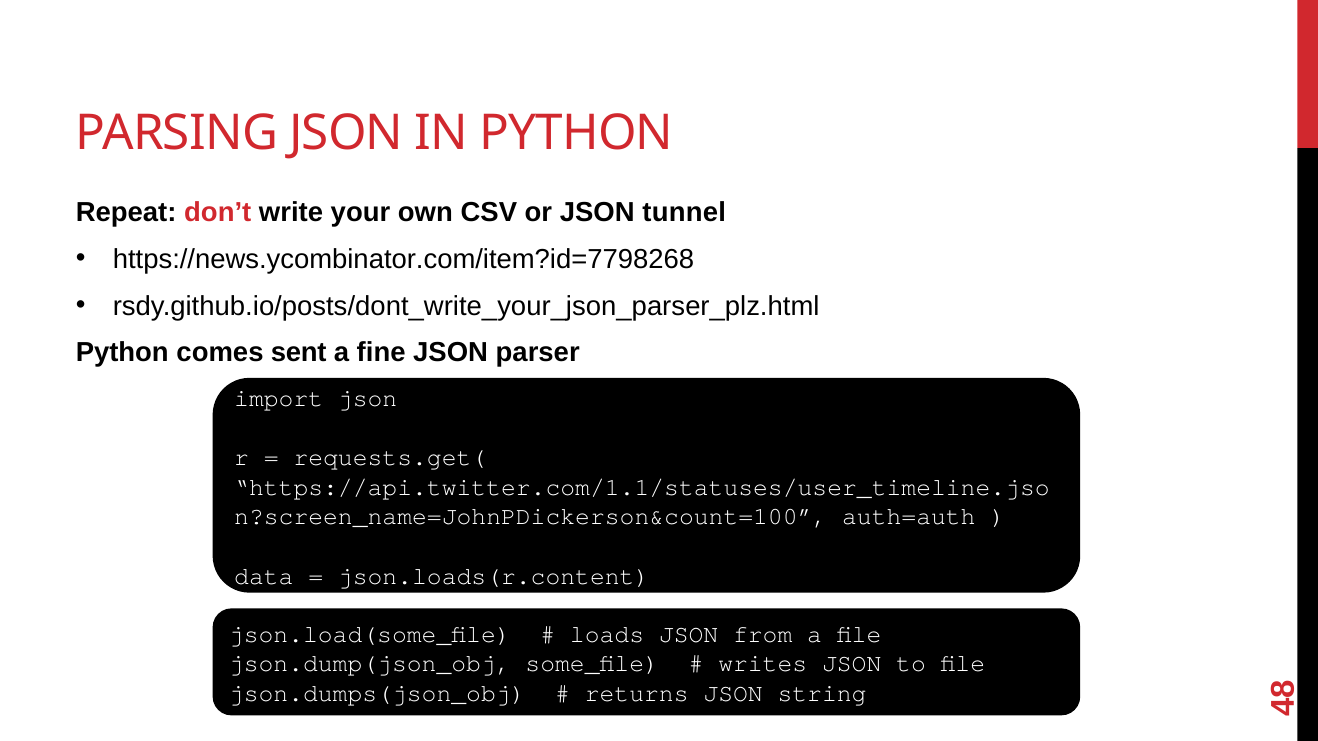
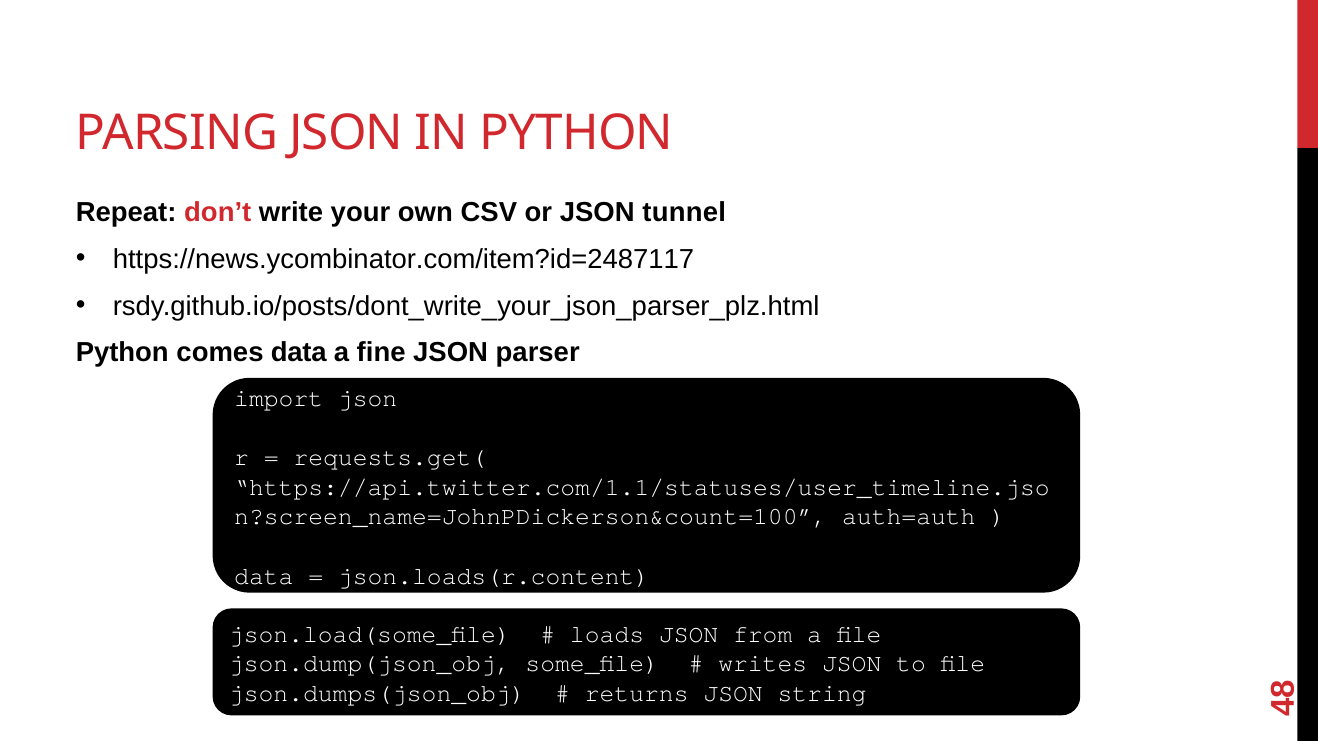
https://news.ycombinator.com/item?id=7798268: https://news.ycombinator.com/item?id=7798268 -> https://news.ycombinator.com/item?id=2487117
comes sent: sent -> data
